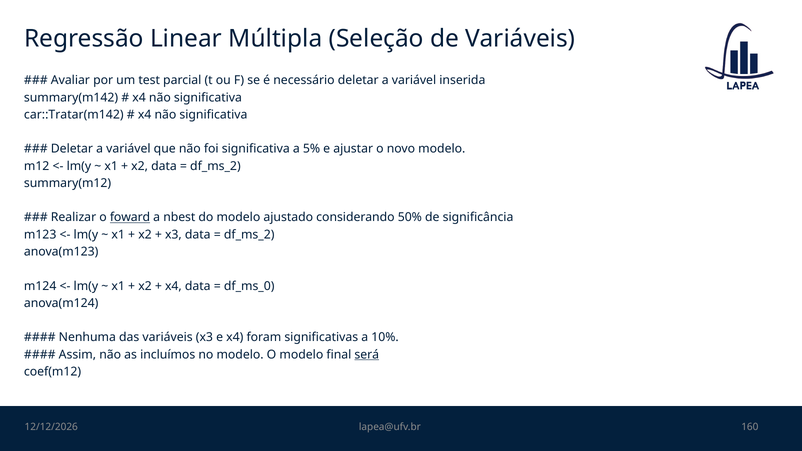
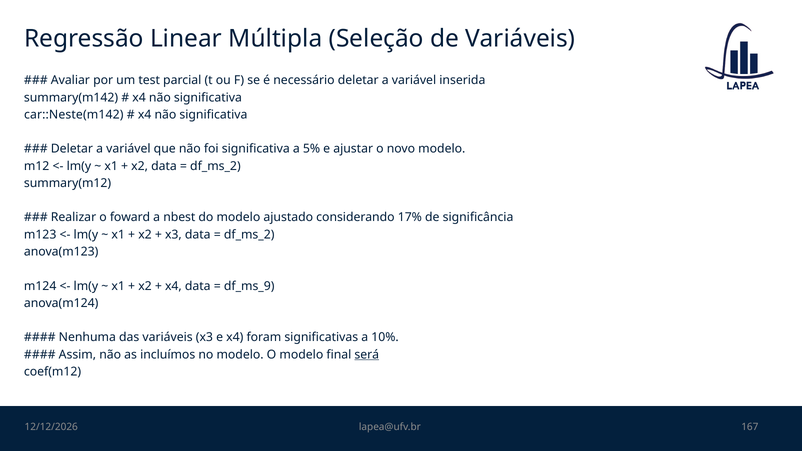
car::Tratar(m142: car::Tratar(m142 -> car::Neste(m142
foward underline: present -> none
50%: 50% -> 17%
df_ms_0: df_ms_0 -> df_ms_9
160: 160 -> 167
